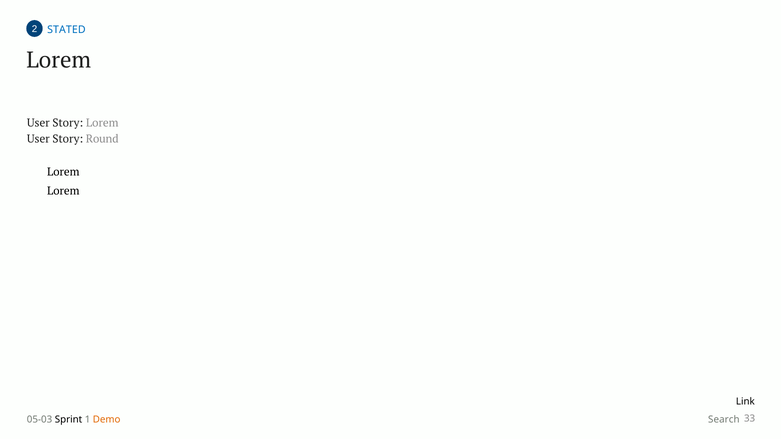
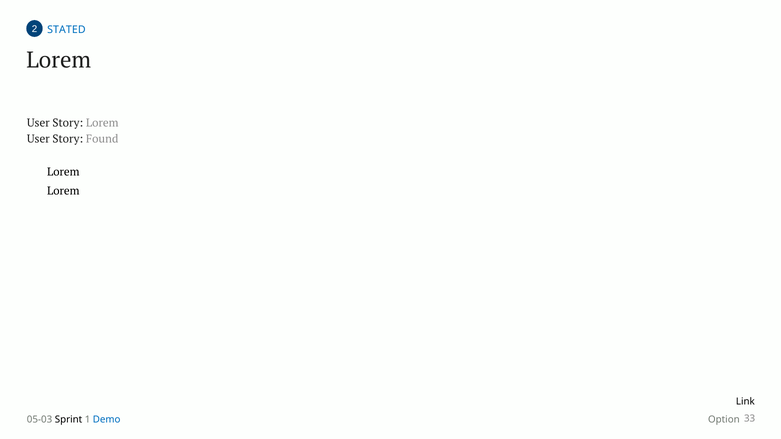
Round: Round -> Found
Demo colour: orange -> blue
Search: Search -> Option
